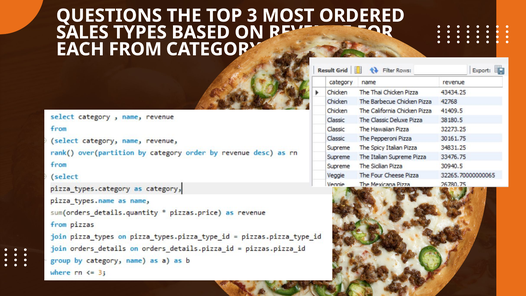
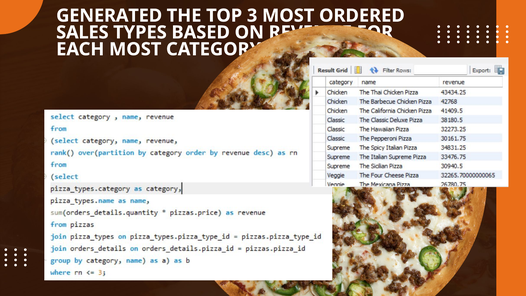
QUESTIONS: QUESTIONS -> GENERATED
EACH FROM: FROM -> MOST
